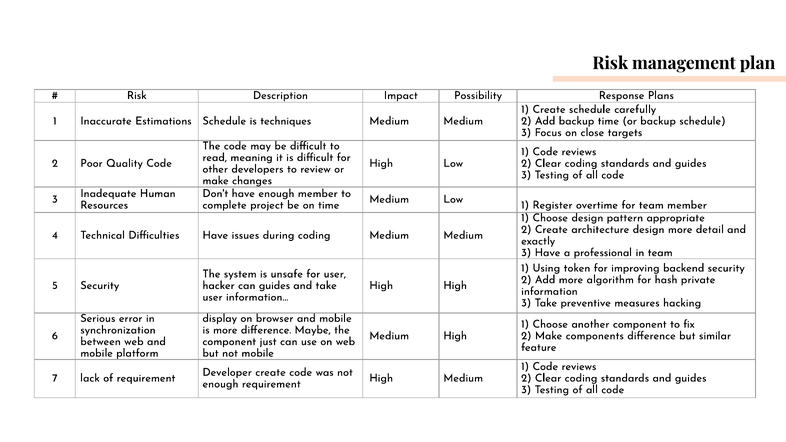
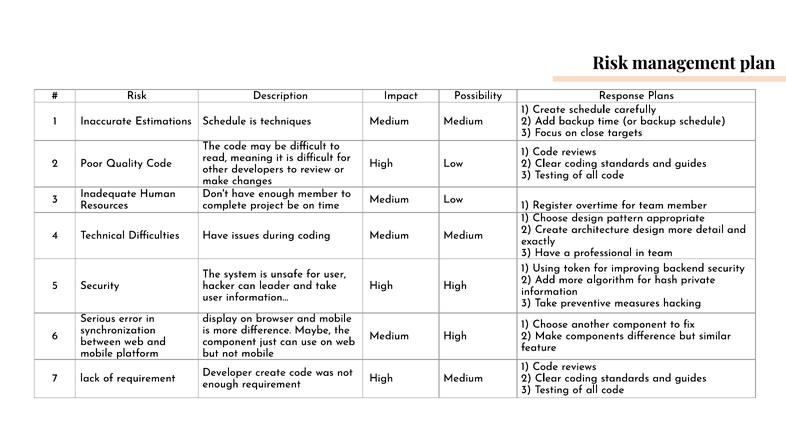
can guides: guides -> leader
